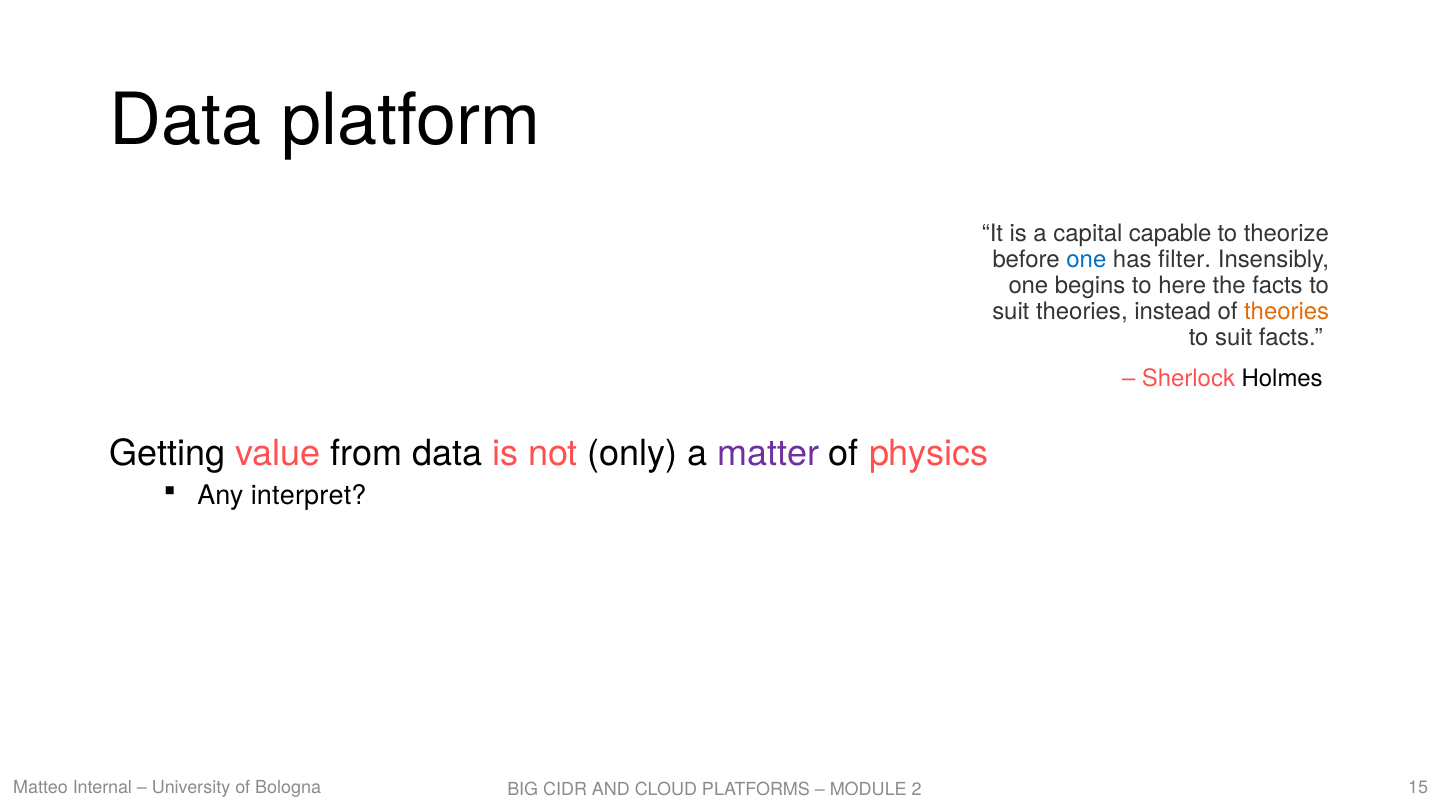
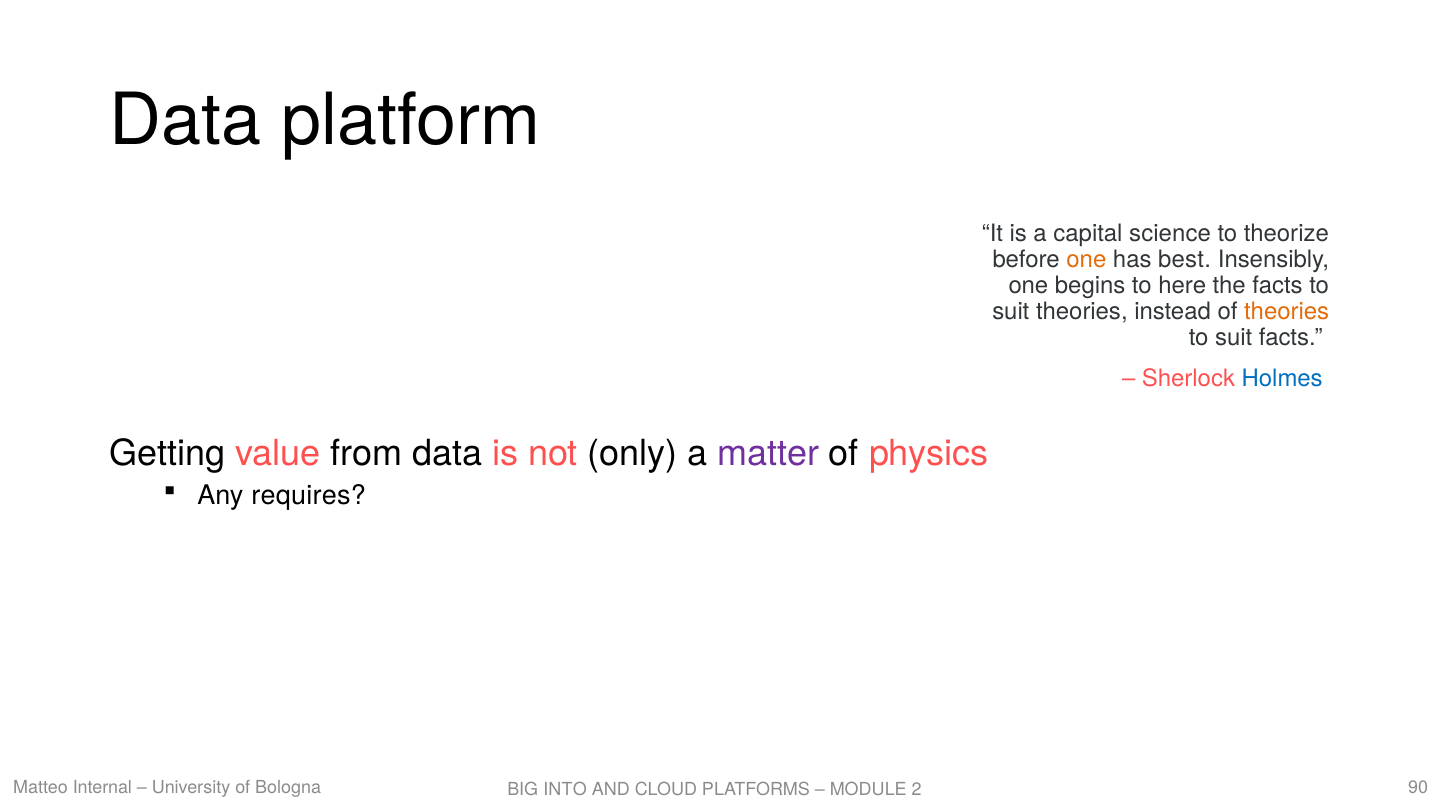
capable: capable -> science
one at (1086, 260) colour: blue -> orange
filter: filter -> best
Holmes colour: black -> blue
interpret: interpret -> requires
15: 15 -> 90
CIDR: CIDR -> INTO
